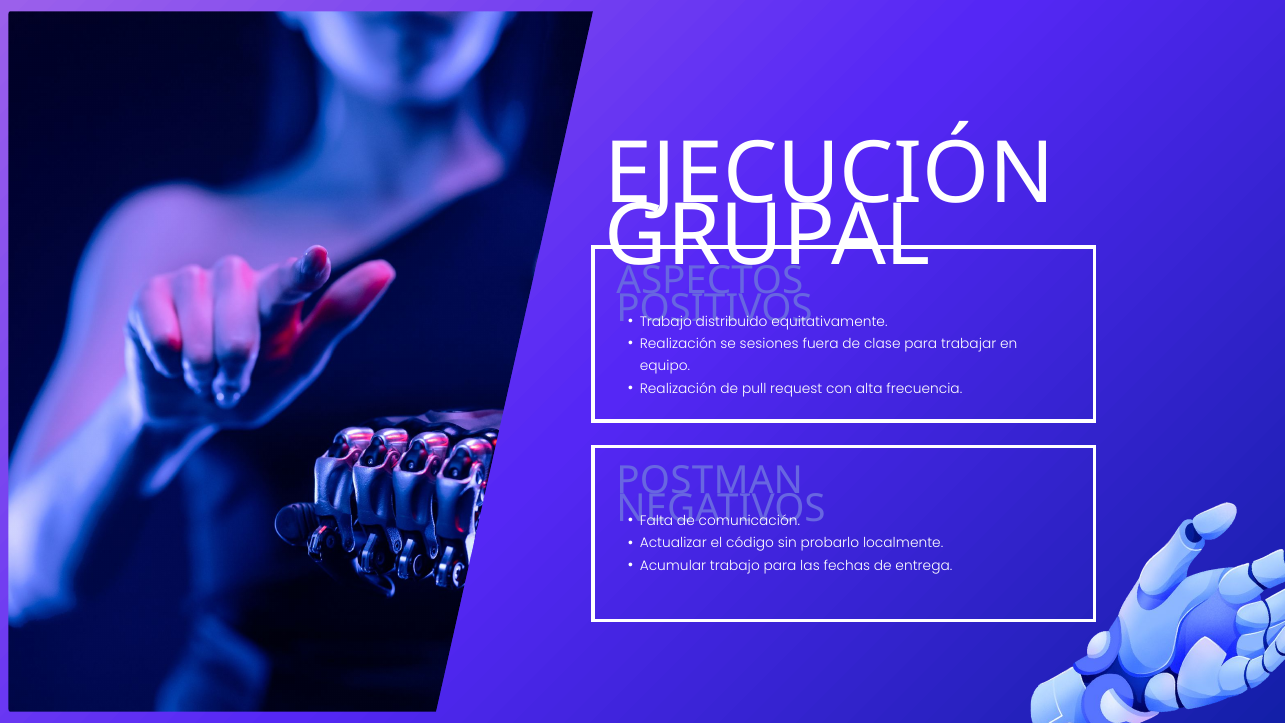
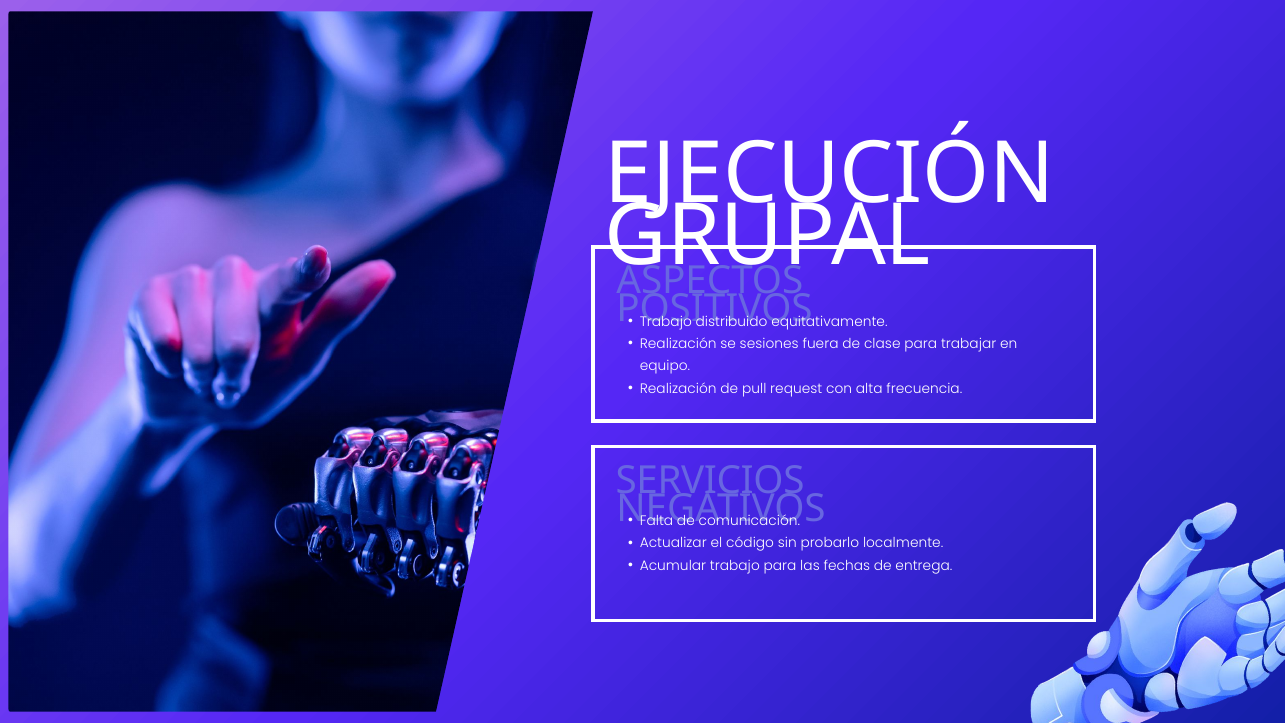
POSTMAN: POSTMAN -> SERVICIOS
